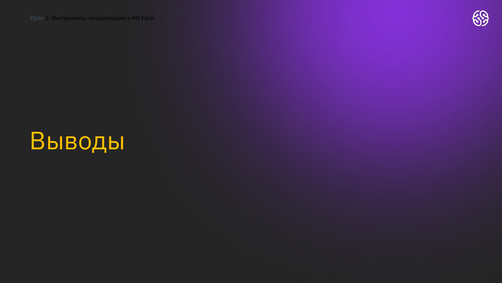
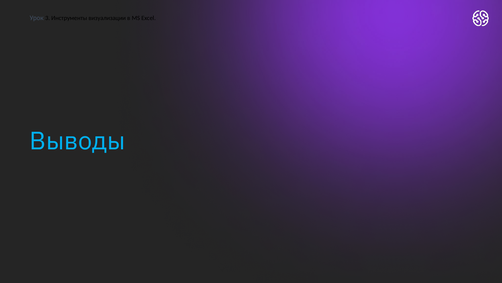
Выводы colour: yellow -> light blue
